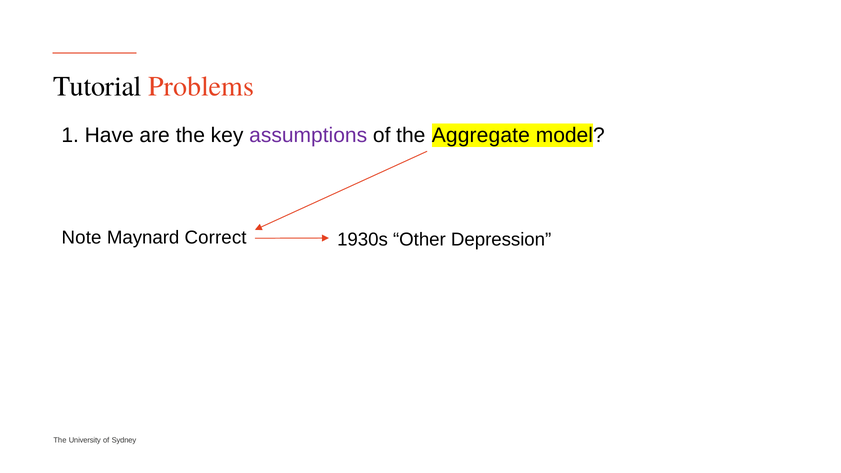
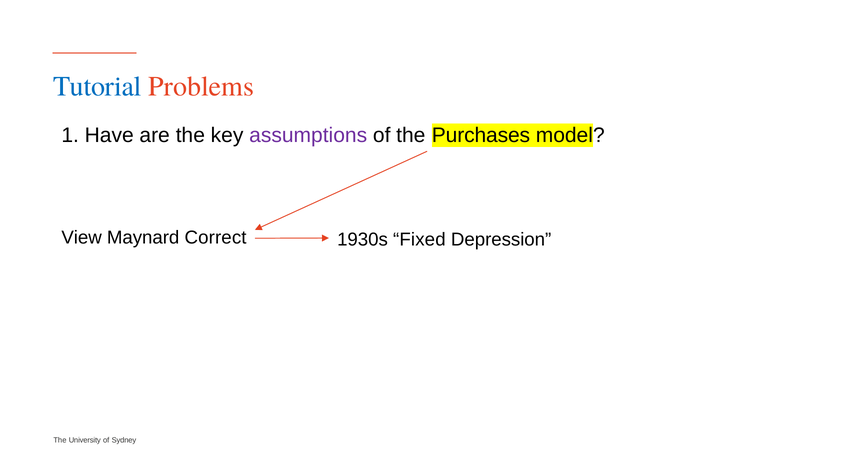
Tutorial colour: black -> blue
Aggregate: Aggregate -> Purchases
Note: Note -> View
Other: Other -> Fixed
